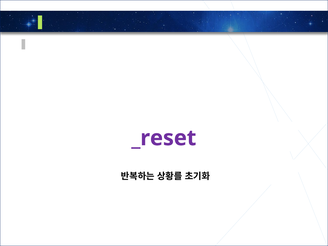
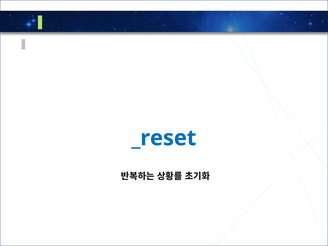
_reset colour: purple -> blue
